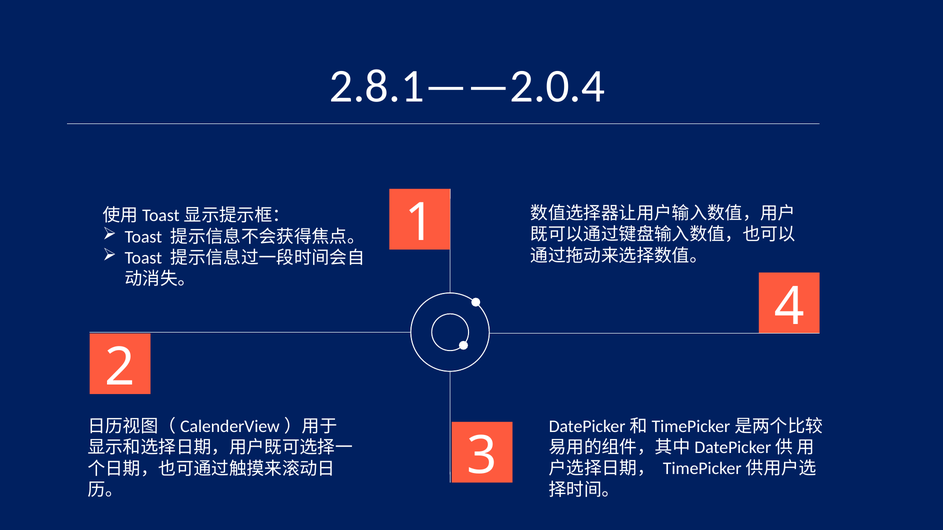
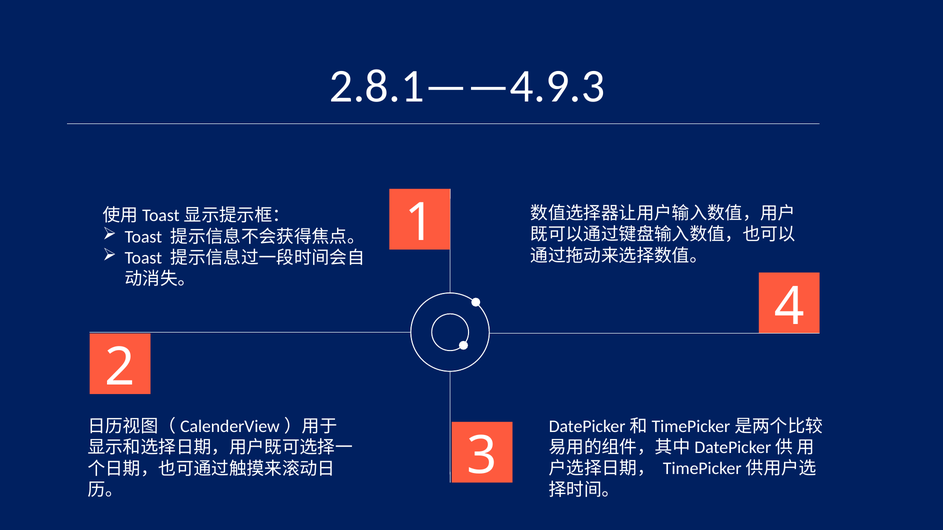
2.8.1——2.0.4: 2.8.1——2.0.4 -> 2.8.1——4.9.3
